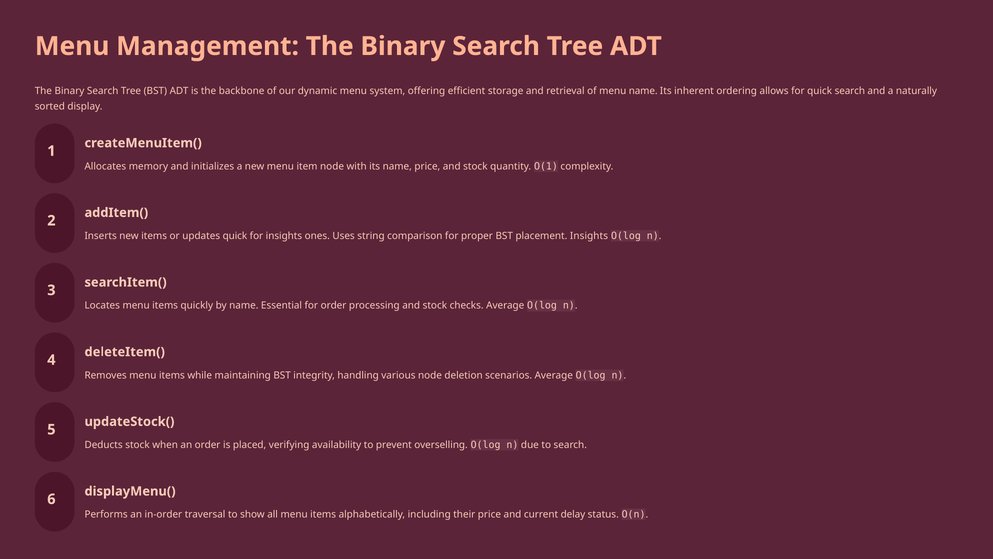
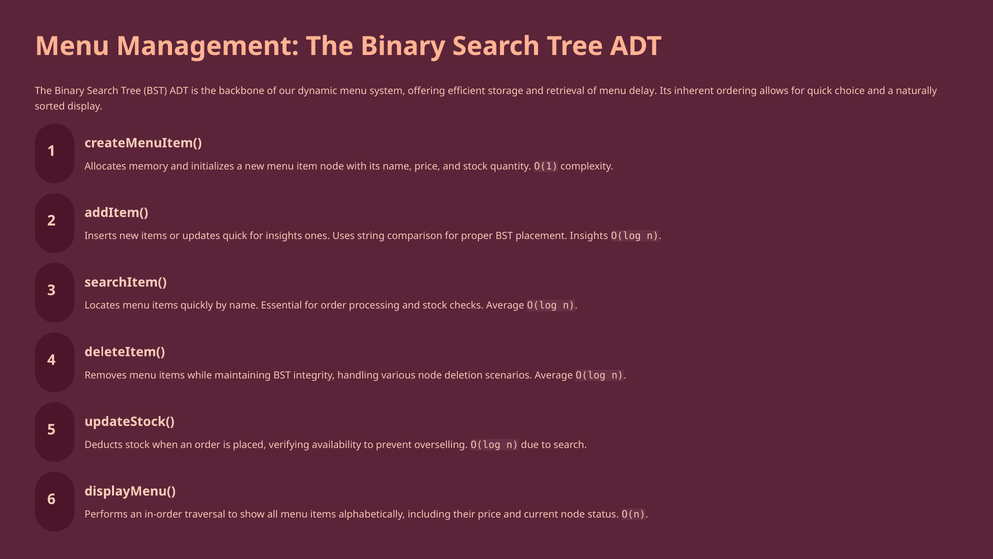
menu name: name -> delay
quick search: search -> choice
current delay: delay -> node
